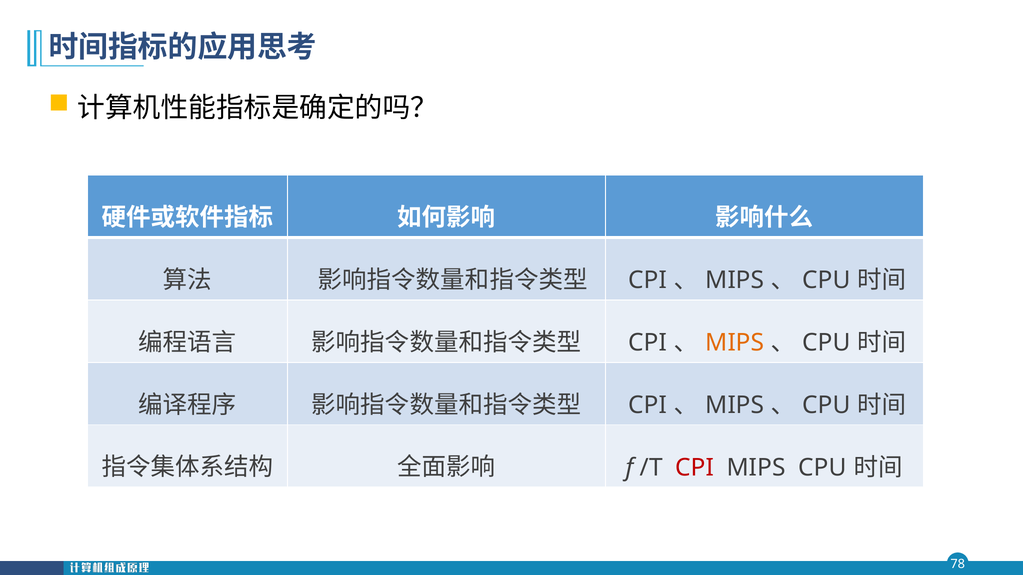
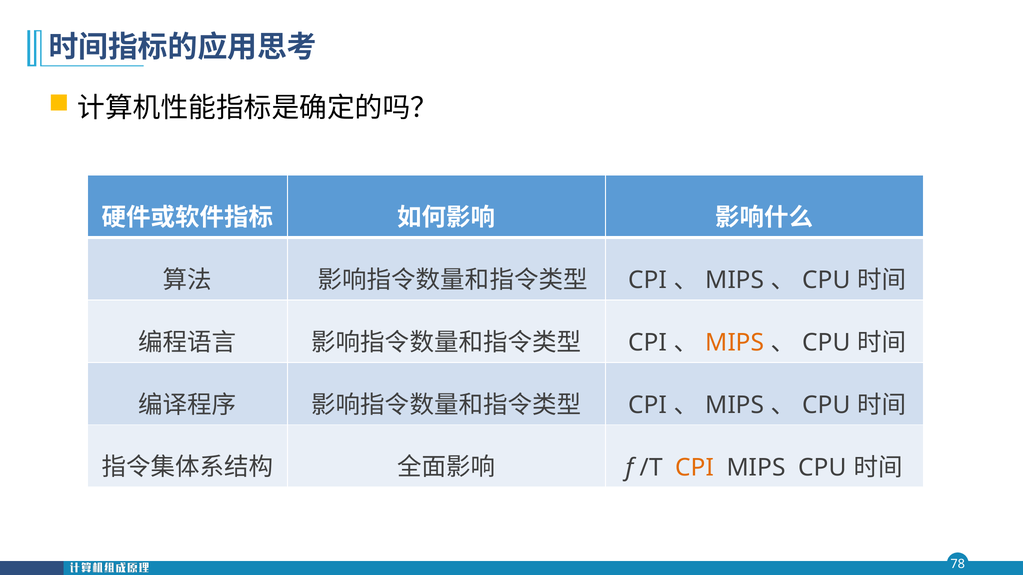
CPI at (695, 468) colour: red -> orange
